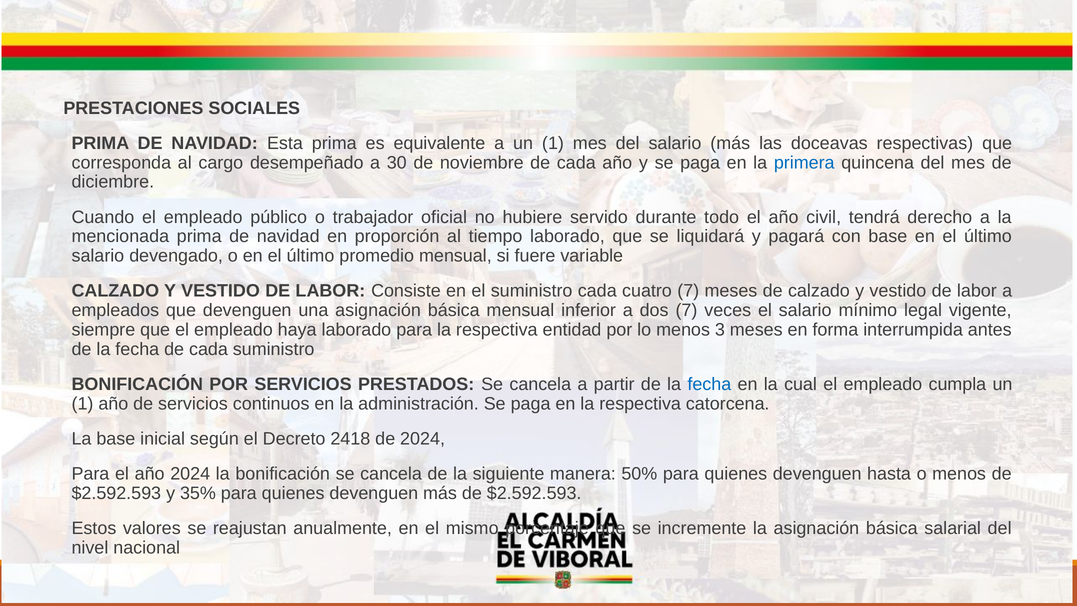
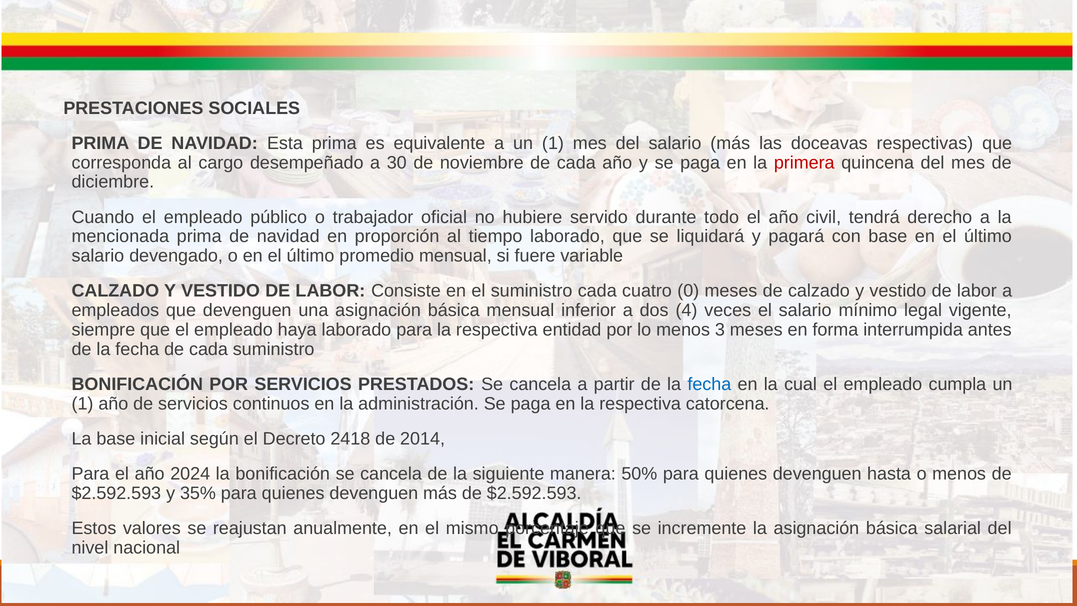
primera colour: blue -> red
cuatro 7: 7 -> 0
dos 7: 7 -> 4
de 2024: 2024 -> 2014
